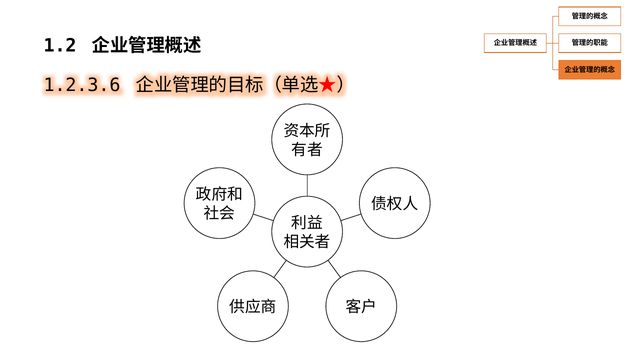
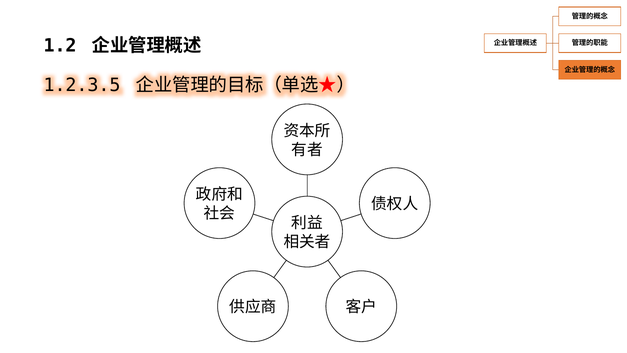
1.2.3.6: 1.2.3.6 -> 1.2.3.5
